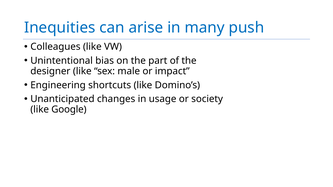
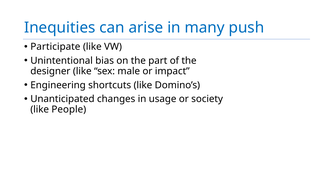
Colleagues: Colleagues -> Participate
Google: Google -> People
